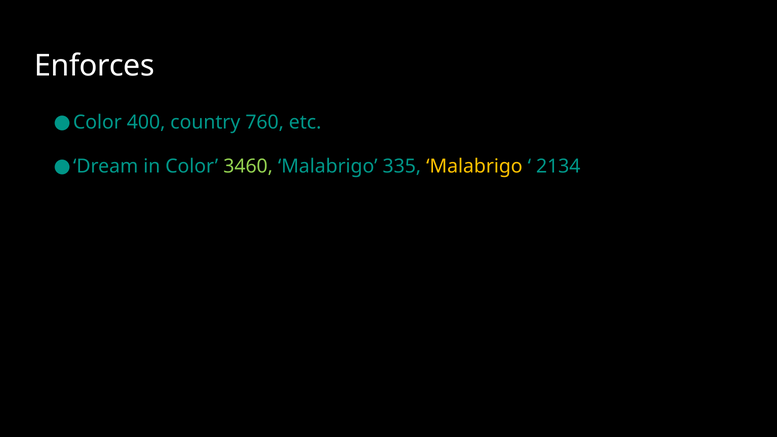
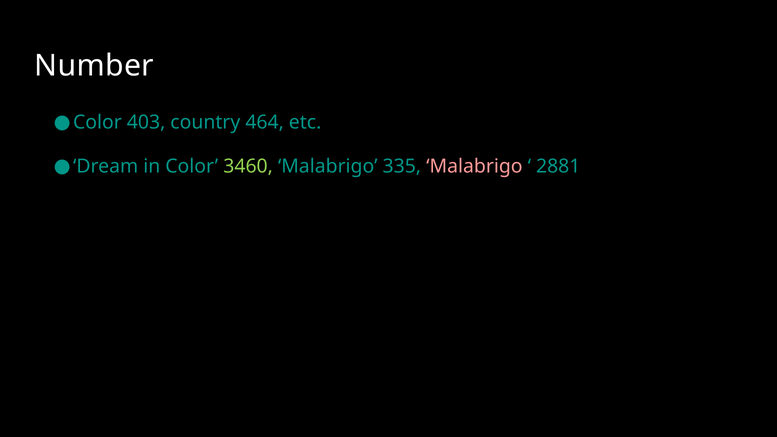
Enforces: Enforces -> Number
400: 400 -> 403
760: 760 -> 464
Malabrigo at (474, 166) colour: yellow -> pink
2134: 2134 -> 2881
